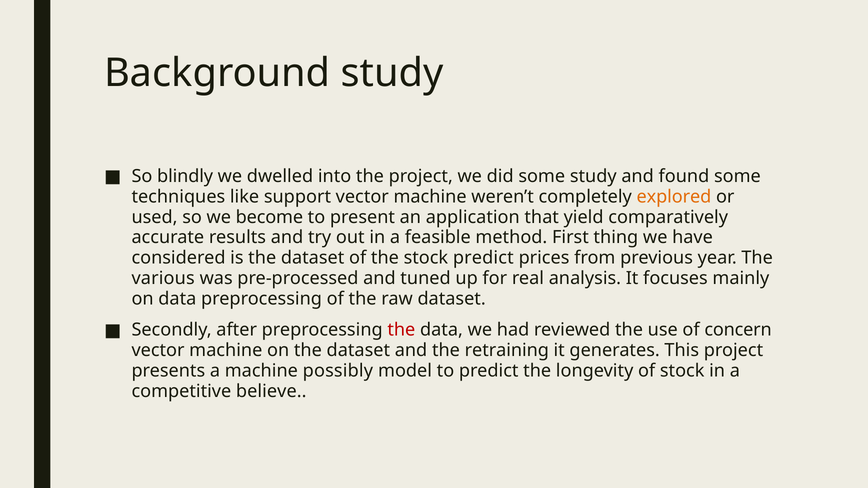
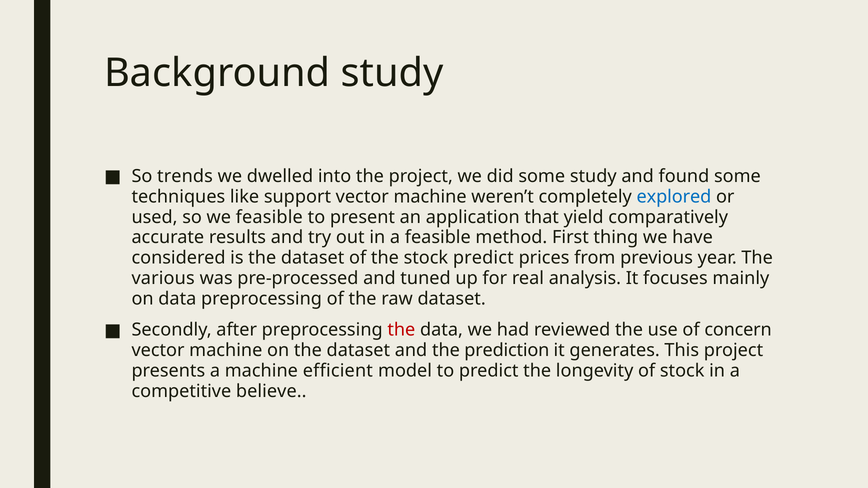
blindly: blindly -> trends
explored colour: orange -> blue
we become: become -> feasible
retraining: retraining -> prediction
possibly: possibly -> efficient
